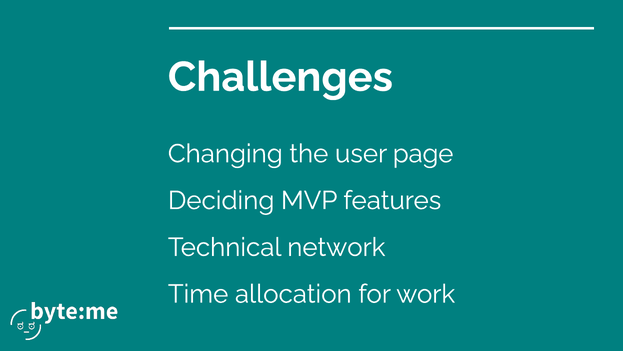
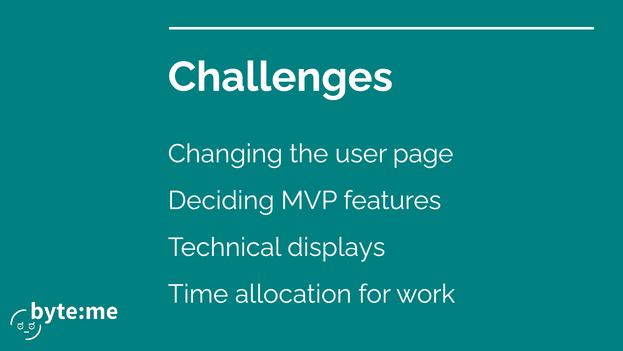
network: network -> displays
